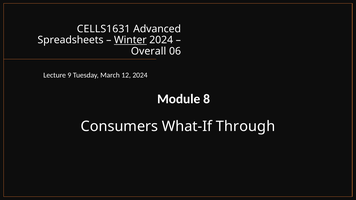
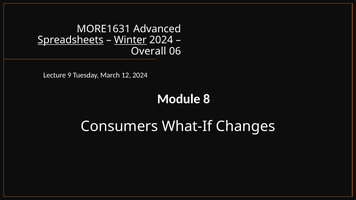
CELLS1631: CELLS1631 -> MORE1631
Spreadsheets underline: none -> present
Through: Through -> Changes
